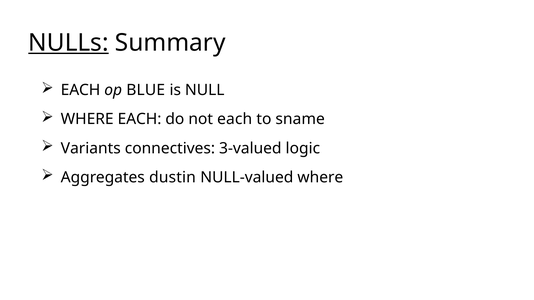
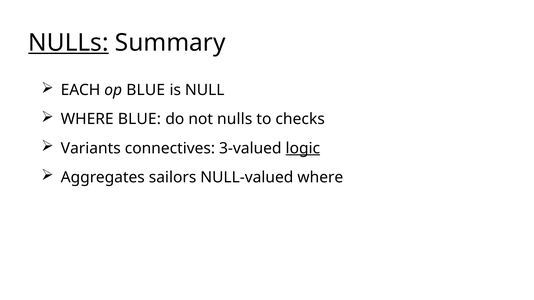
WHERE EACH: EACH -> BLUE
not each: each -> nulls
sname: sname -> checks
logic underline: none -> present
dustin: dustin -> sailors
